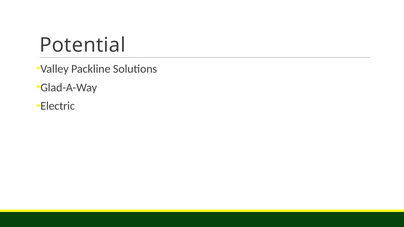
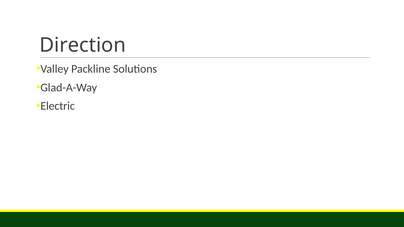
Potential: Potential -> Direction
